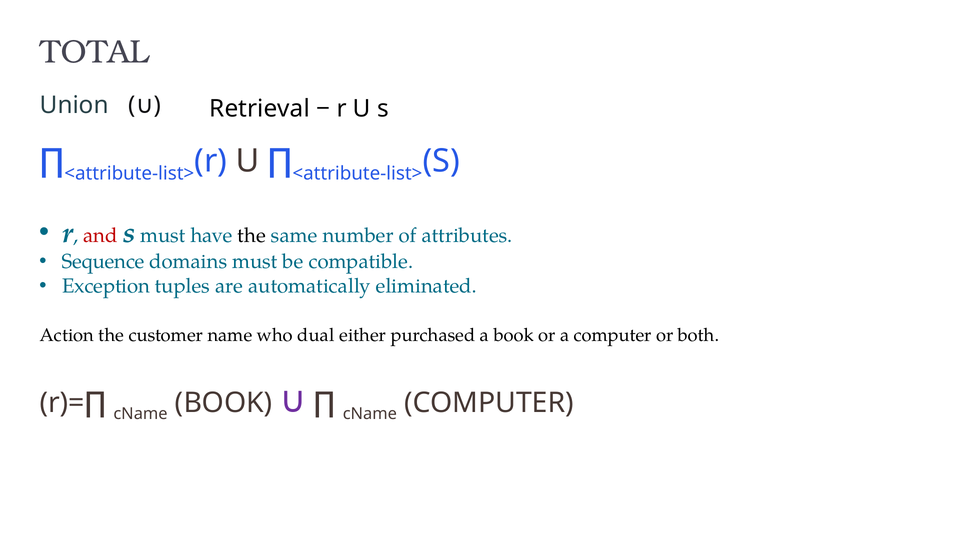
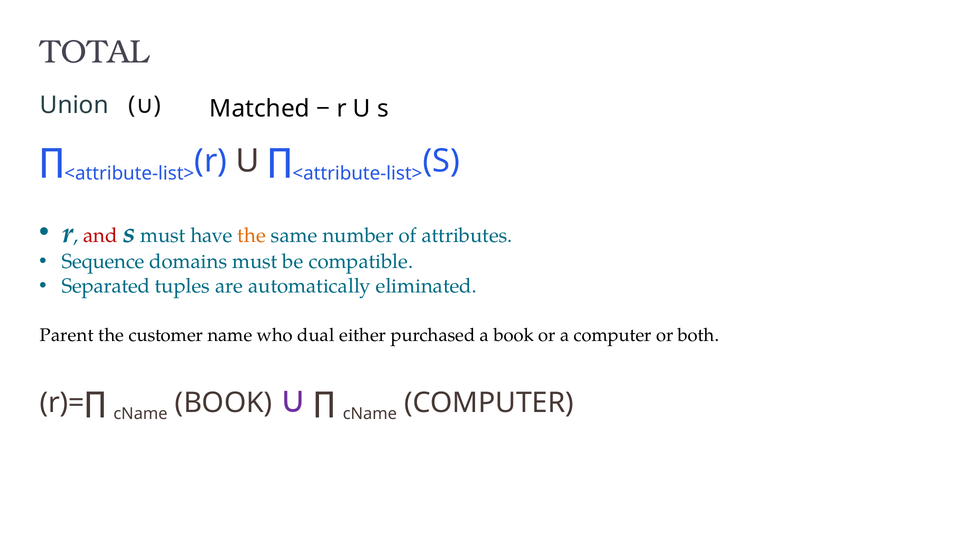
Retrieval: Retrieval -> Matched
the at (252, 236) colour: black -> orange
Exception: Exception -> Separated
Action: Action -> Parent
